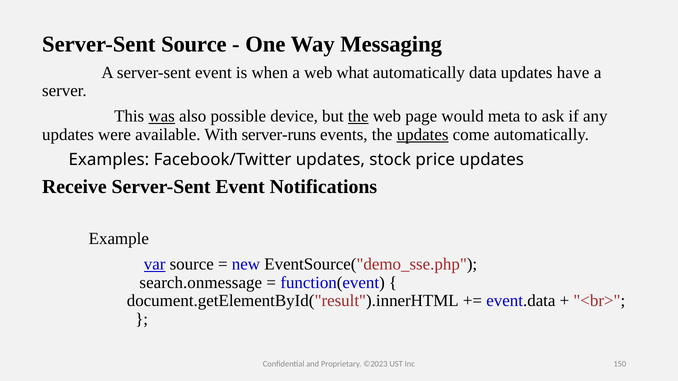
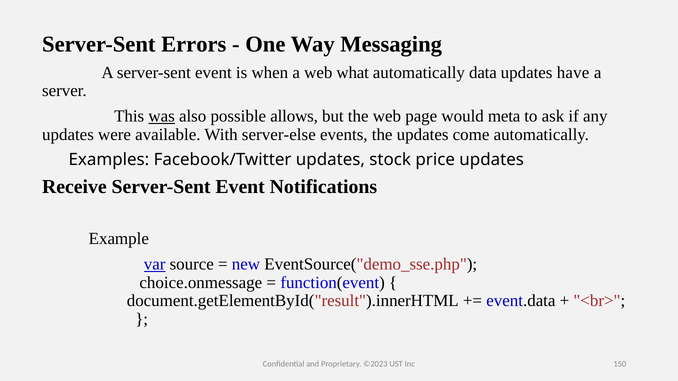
Server-Sent Source: Source -> Errors
device: device -> allows
the at (358, 116) underline: present -> none
server-runs: server-runs -> server-else
updates at (423, 135) underline: present -> none
search.onmessage: search.onmessage -> choice.onmessage
